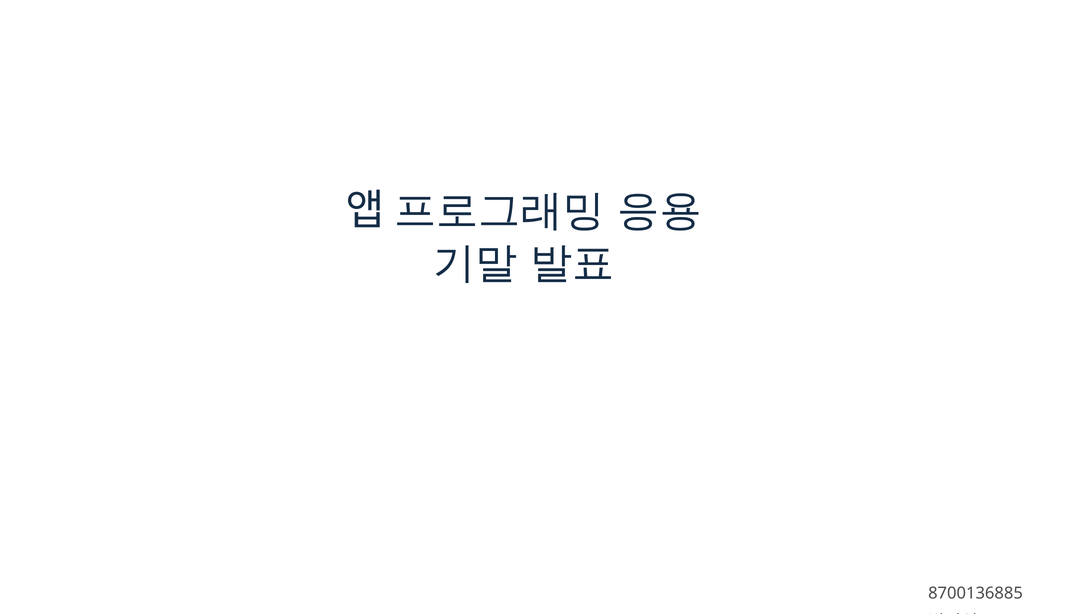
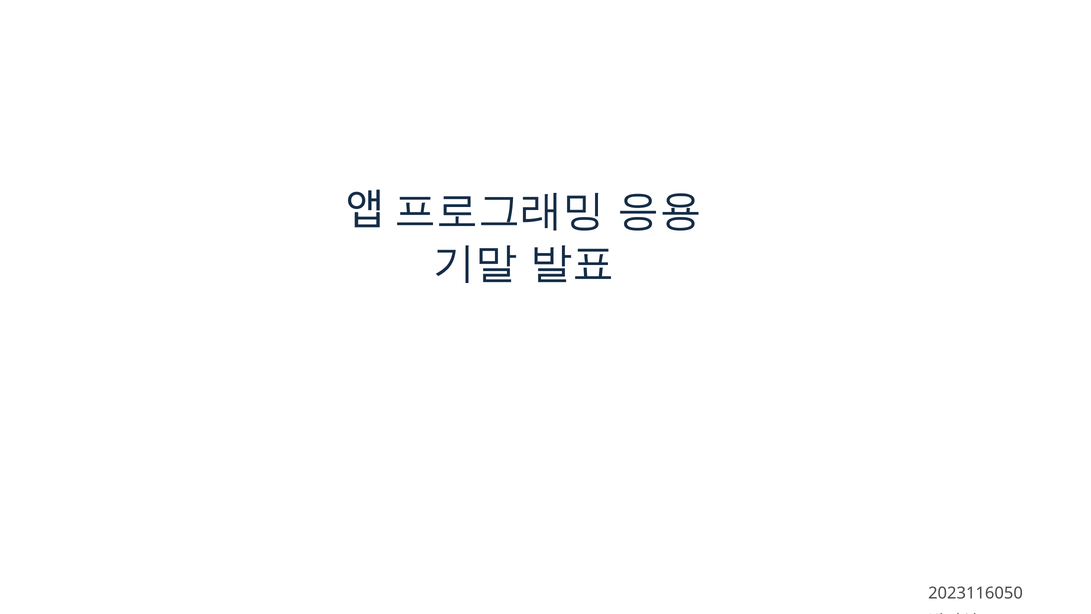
8700136885: 8700136885 -> 2023116050
